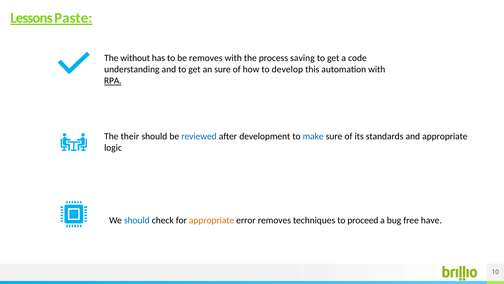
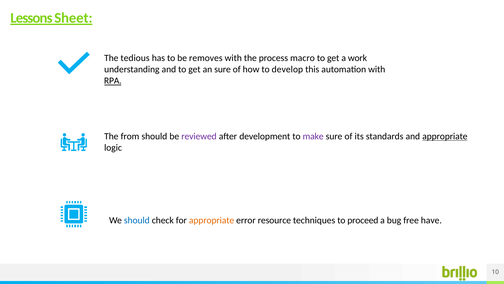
Paste: Paste -> Sheet
without: without -> tedious
saving: saving -> macro
code: code -> work
their: their -> from
reviewed colour: blue -> purple
make colour: blue -> purple
appropriate at (445, 136) underline: none -> present
error removes: removes -> resource
